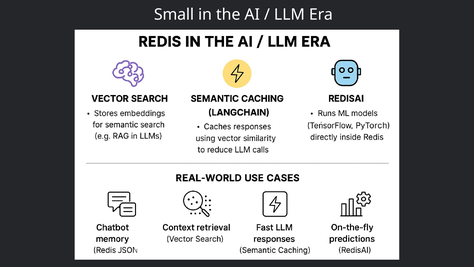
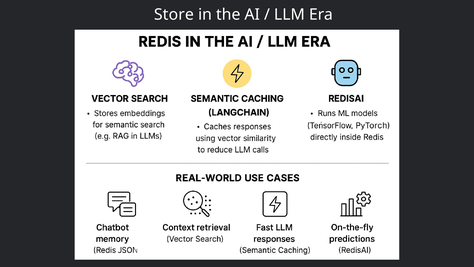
Small: Small -> Store
